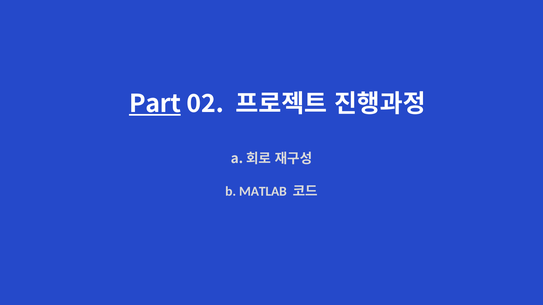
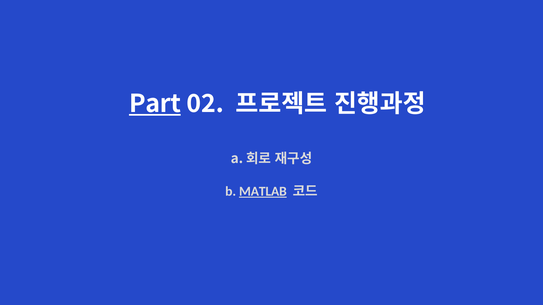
MATLAB underline: none -> present
